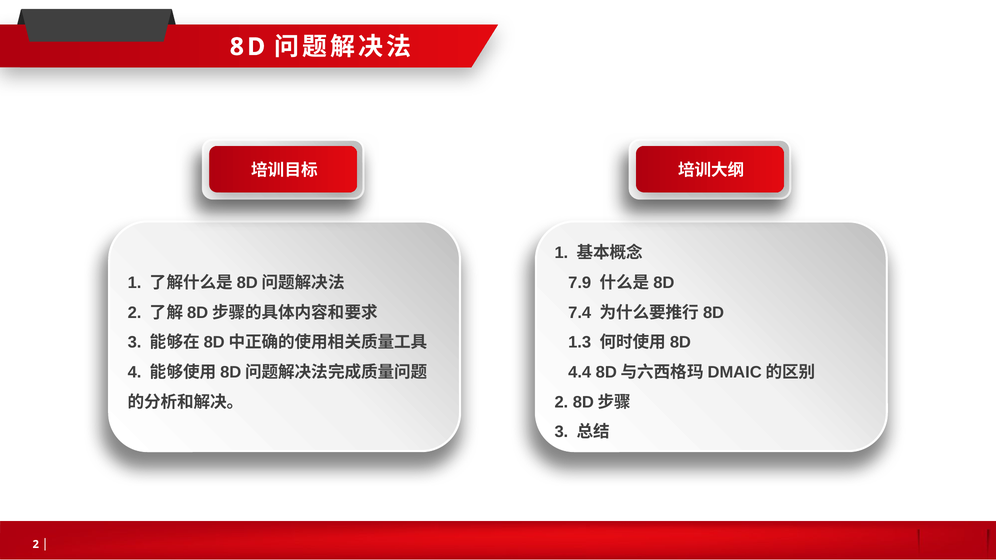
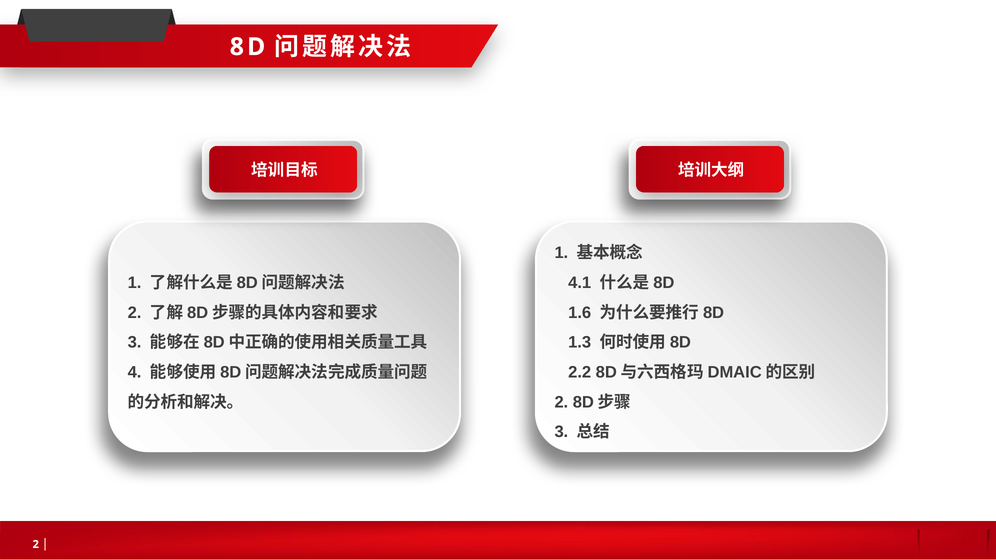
7.9: 7.9 -> 4.1
7.4: 7.4 -> 1.6
4.4: 4.4 -> 2.2
